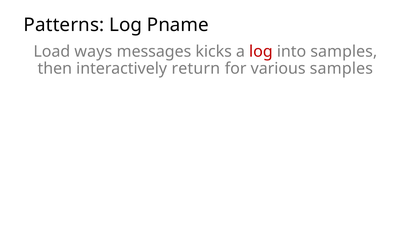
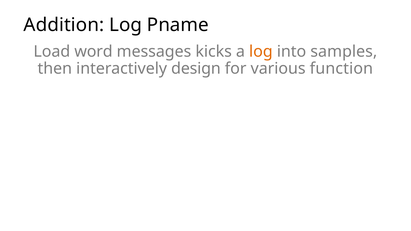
Patterns: Patterns -> Addition
ways: ways -> word
log at (261, 51) colour: red -> orange
return: return -> design
various samples: samples -> function
